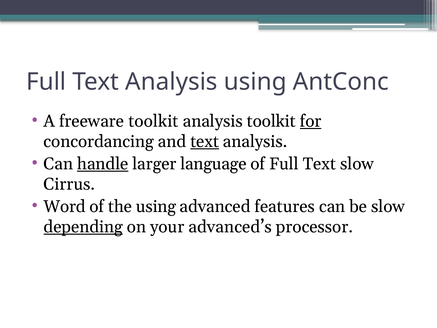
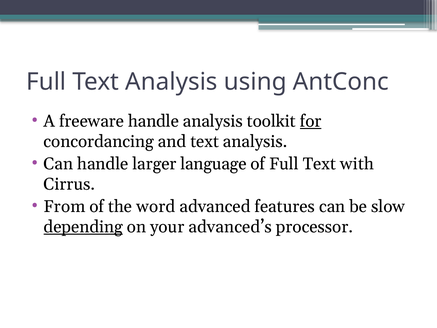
freeware toolkit: toolkit -> handle
text at (205, 141) underline: present -> none
handle at (103, 164) underline: present -> none
Text slow: slow -> with
Word: Word -> From
the using: using -> word
